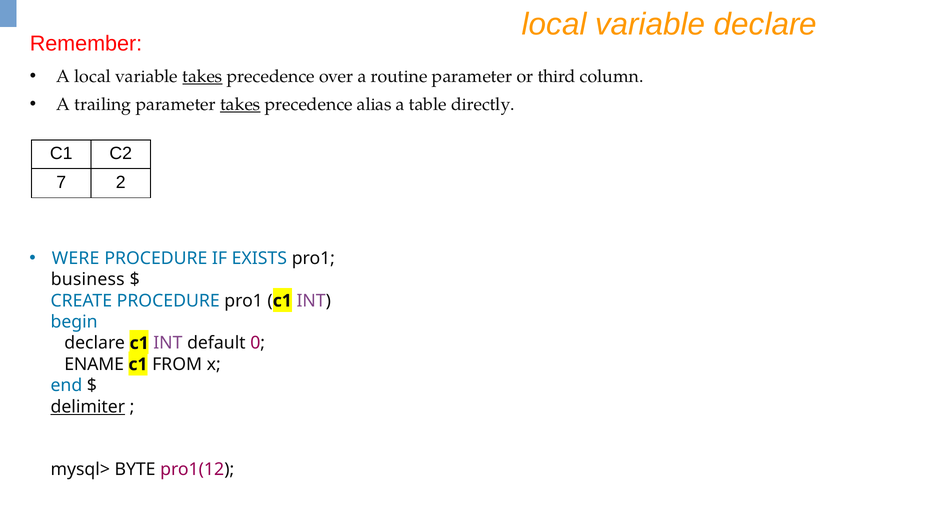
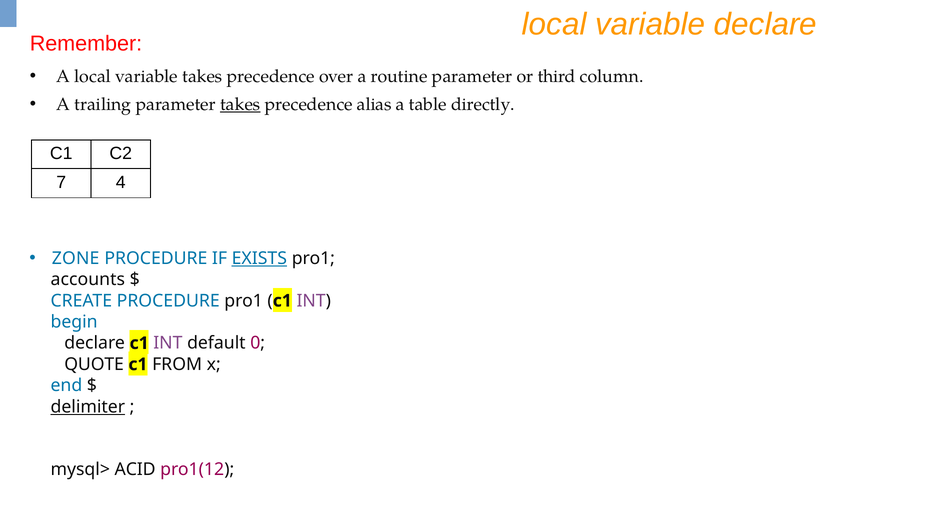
takes at (202, 76) underline: present -> none
2: 2 -> 4
WERE: WERE -> ZONE
EXISTS underline: none -> present
business: business -> accounts
ENAME: ENAME -> QUOTE
BYTE: BYTE -> ACID
